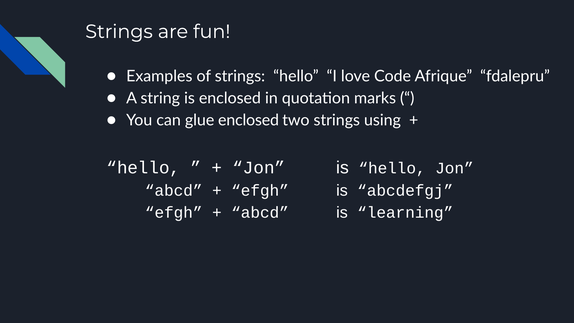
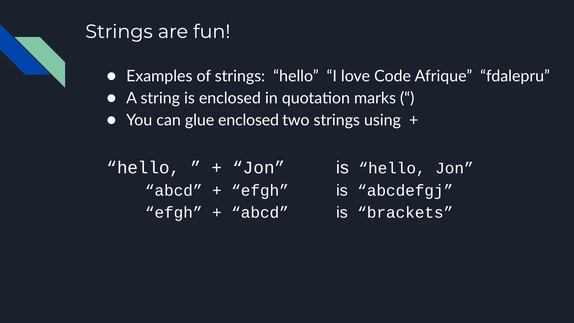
learning: learning -> brackets
